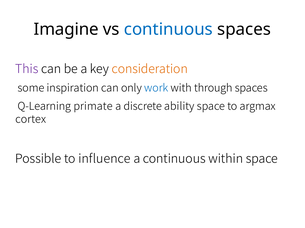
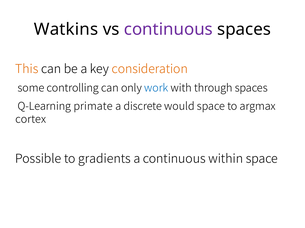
Imagine: Imagine -> Watkins
continuous at (168, 29) colour: blue -> purple
This colour: purple -> orange
inspiration: inspiration -> controlling
ability: ability -> would
influence: influence -> gradients
